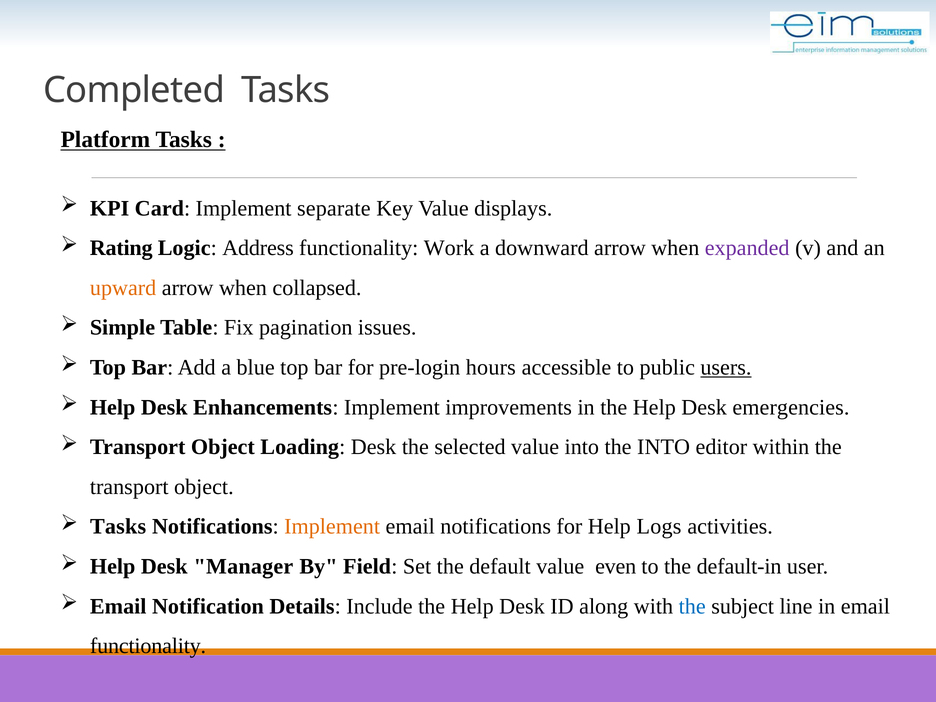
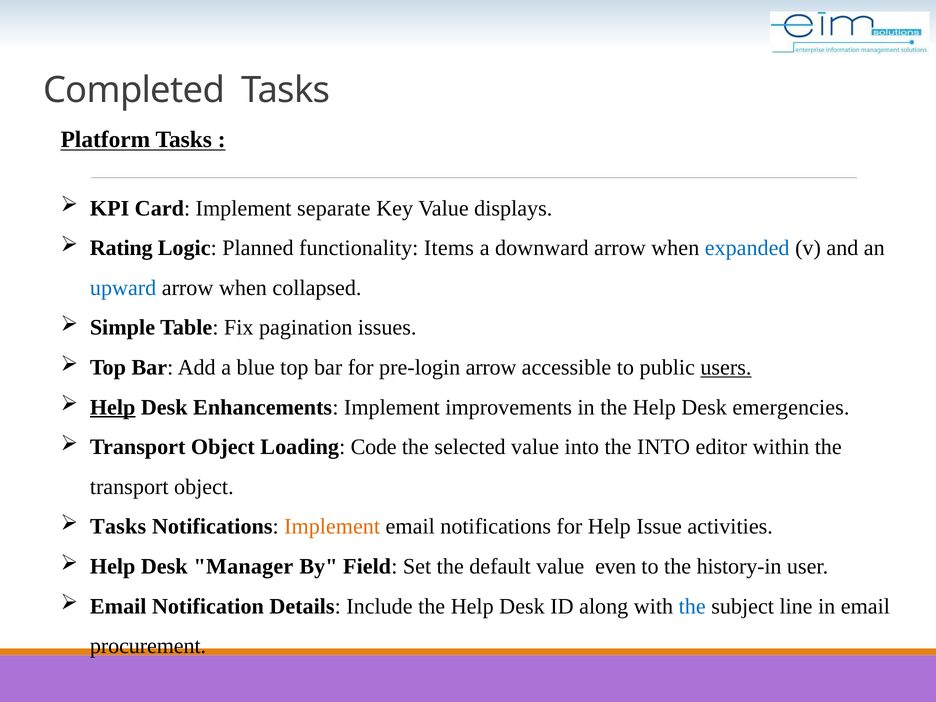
Address: Address -> Planned
Work: Work -> Items
expanded colour: purple -> blue
upward colour: orange -> blue
pre-login hours: hours -> arrow
Help at (113, 407) underline: none -> present
Loading Desk: Desk -> Code
Logs: Logs -> Issue
default-in: default-in -> history-in
functionality at (148, 646): functionality -> procurement
